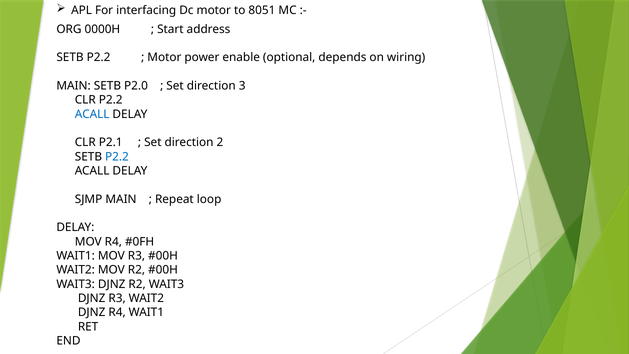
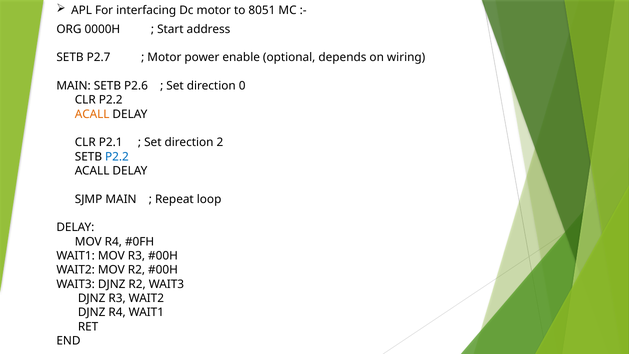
P2.2 at (99, 58): P2.2 -> P2.7
P2.0: P2.0 -> P2.6
3: 3 -> 0
ACALL at (92, 114) colour: blue -> orange
